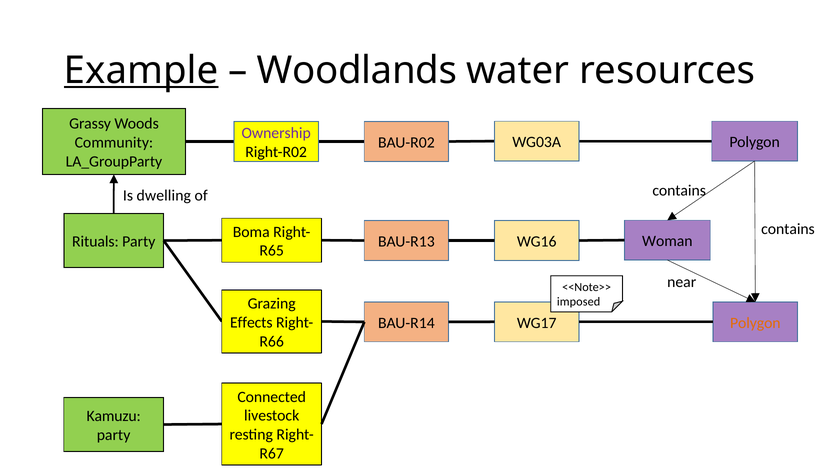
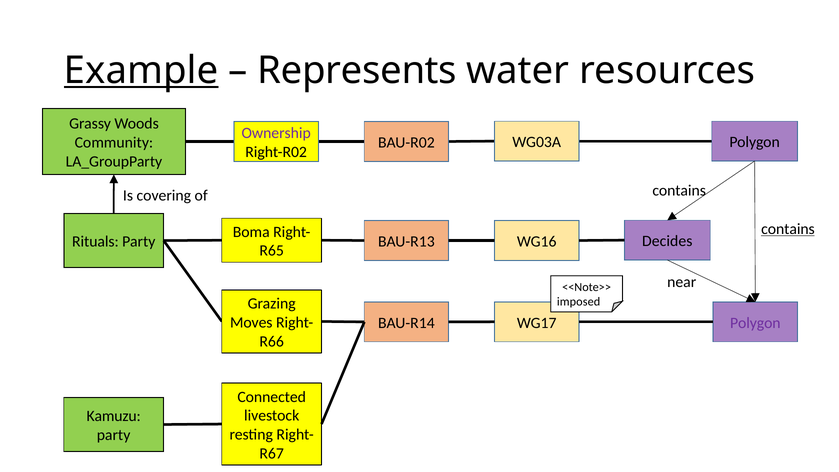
Woodlands: Woodlands -> Represents
dwelling: dwelling -> covering
contains at (788, 229) underline: none -> present
Woman: Woman -> Decides
Effects: Effects -> Moves
Polygon at (755, 323) colour: orange -> purple
